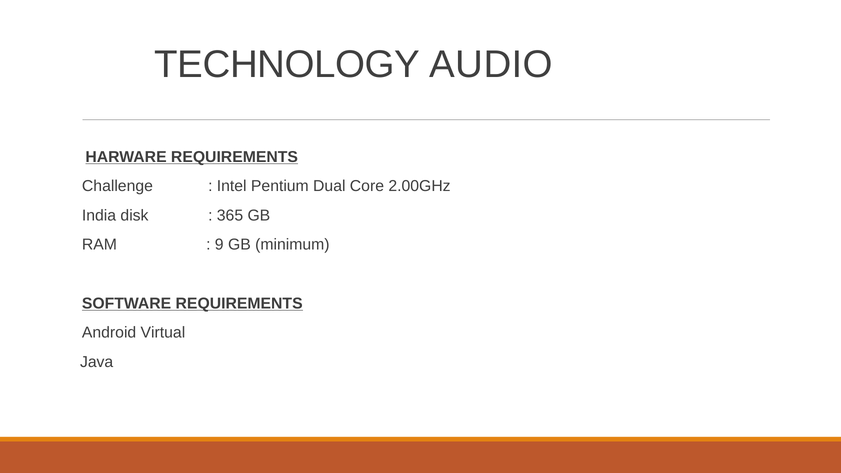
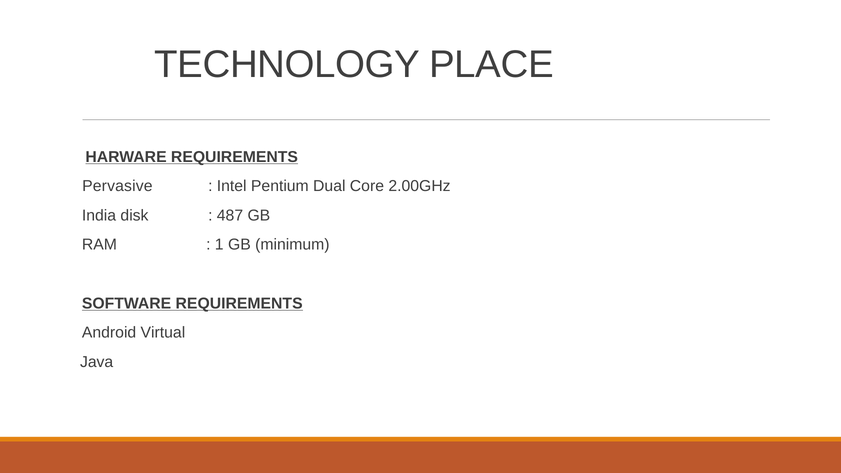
AUDIO: AUDIO -> PLACE
Challenge: Challenge -> Pervasive
365: 365 -> 487
9: 9 -> 1
